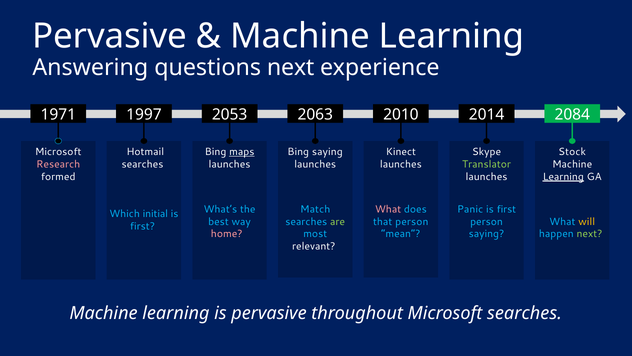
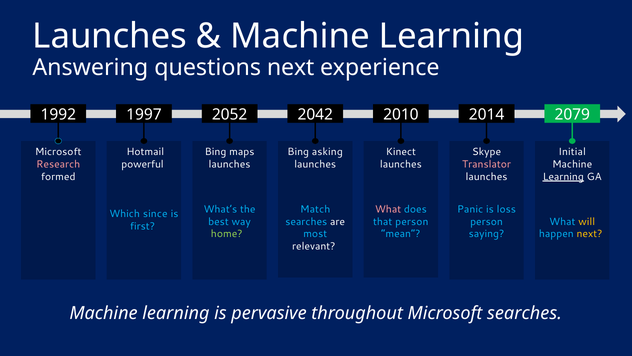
Pervasive at (110, 36): Pervasive -> Launches
1971: 1971 -> 1992
2053: 2053 -> 2052
2063: 2063 -> 2042
2084: 2084 -> 2079
maps underline: present -> none
Bing saying: saying -> asking
Stock: Stock -> Initial
searches at (142, 164): searches -> powerful
Translator colour: light green -> pink
first at (506, 209): first -> loss
initial: initial -> since
are colour: light green -> white
home colour: pink -> light green
next at (590, 234) colour: light green -> yellow
